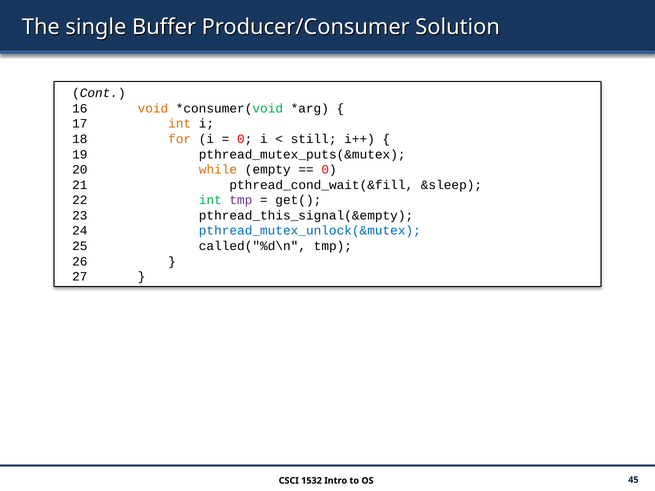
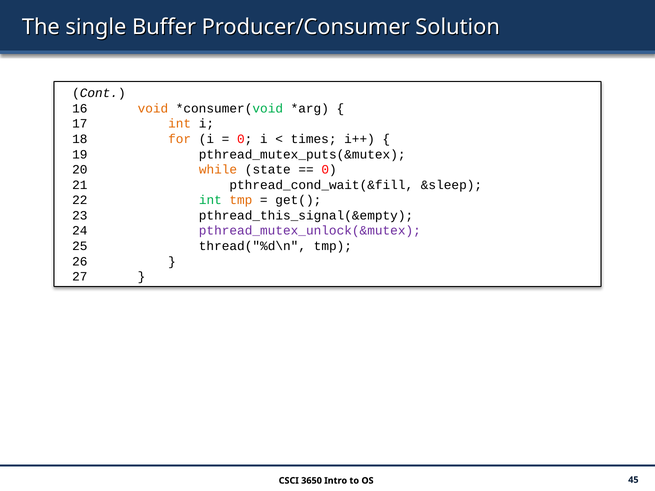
still: still -> times
empty: empty -> state
tmp at (241, 200) colour: purple -> orange
pthread_mutex_unlock(&mutex colour: blue -> purple
called("%d\n: called("%d\n -> thread("%d\n
1532: 1532 -> 3650
